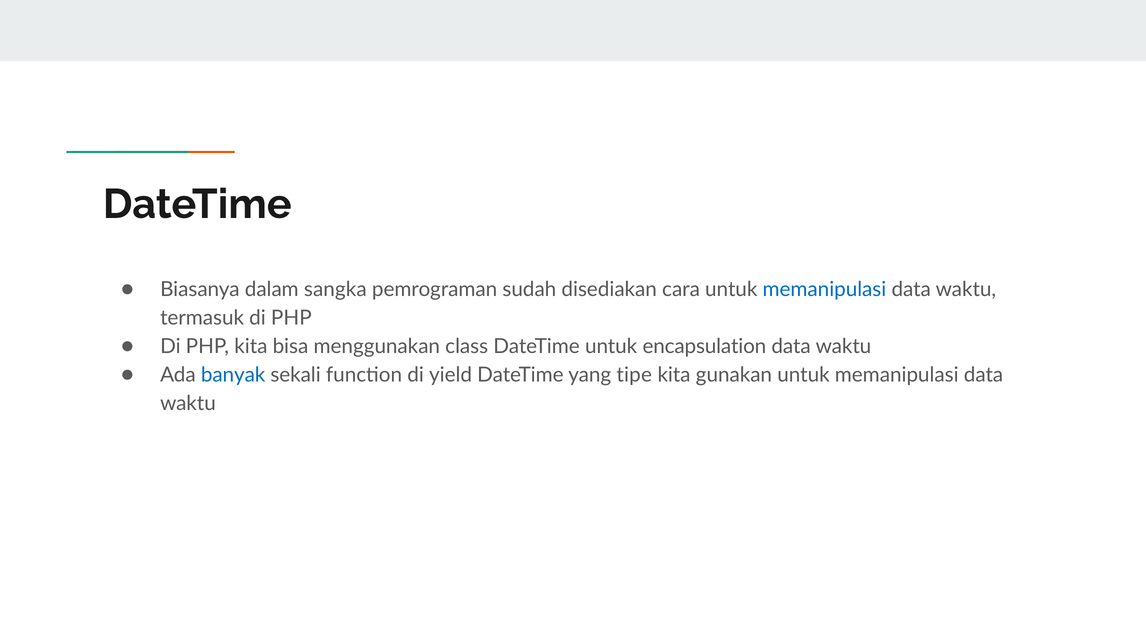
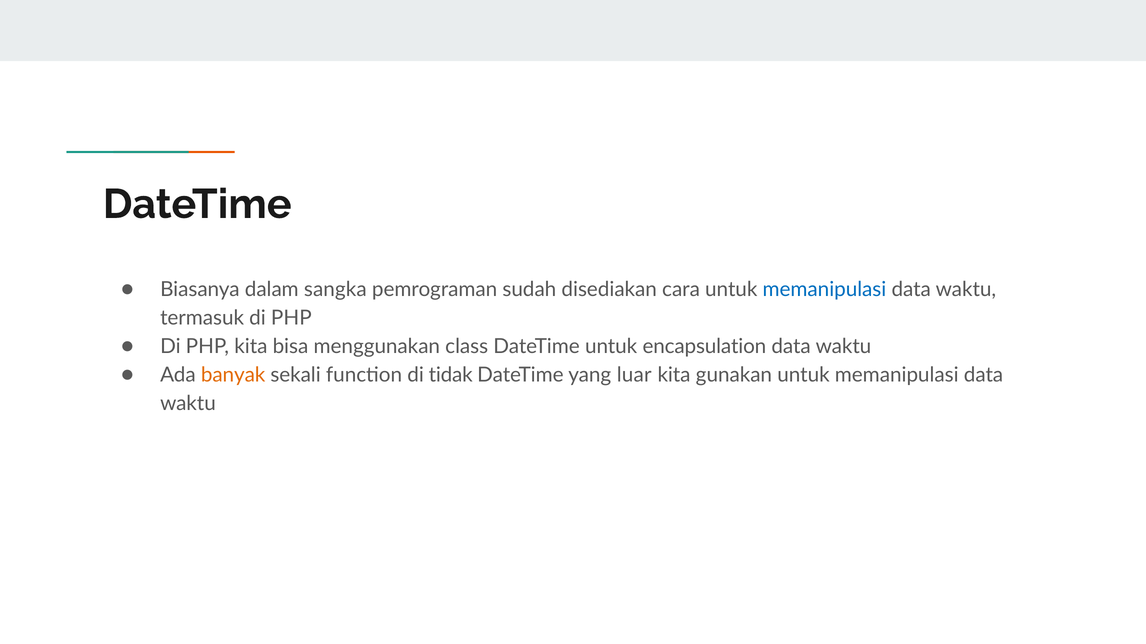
banyak colour: blue -> orange
yield: yield -> tidak
tipe: tipe -> luar
